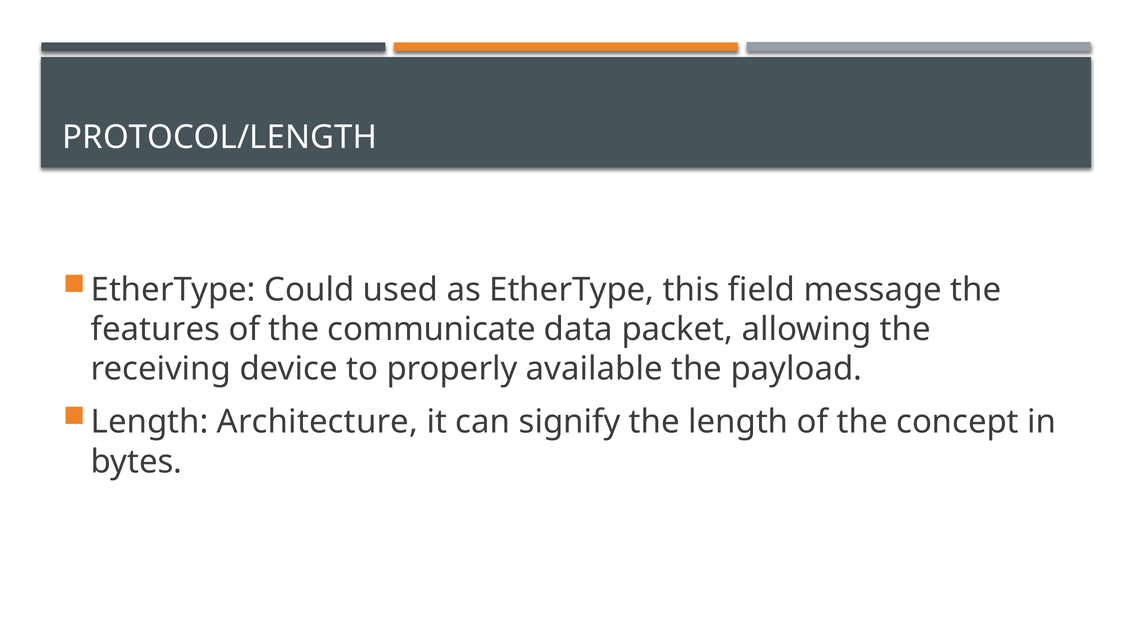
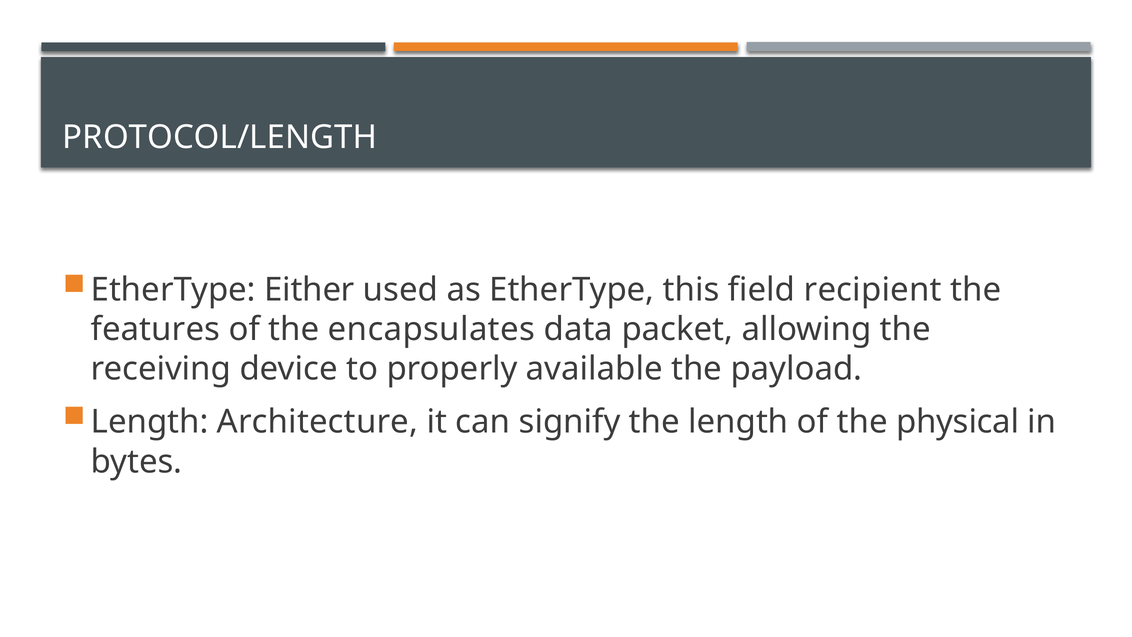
Could: Could -> Either
message: message -> recipient
communicate: communicate -> encapsulates
concept: concept -> physical
